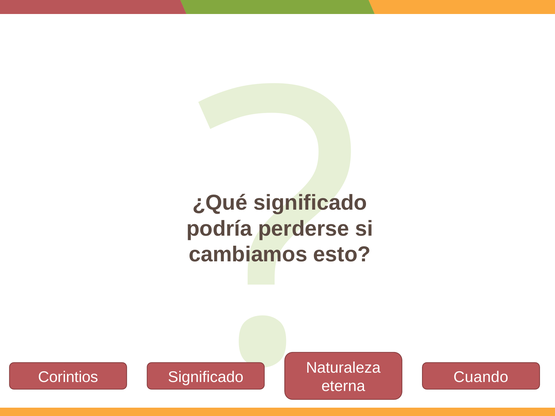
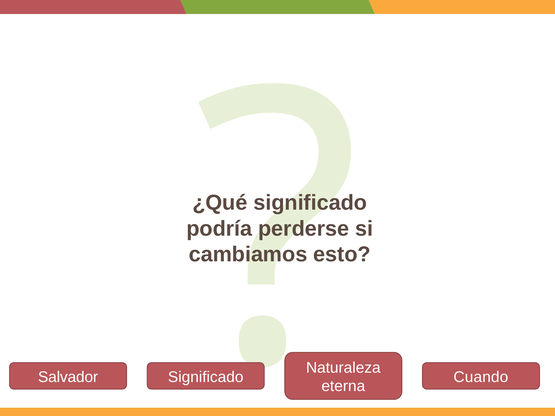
Corintios: Corintios -> Salvador
